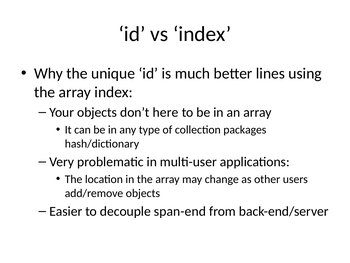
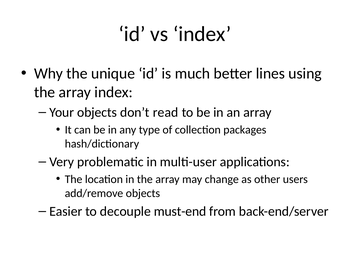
here: here -> read
span-end: span-end -> must-end
